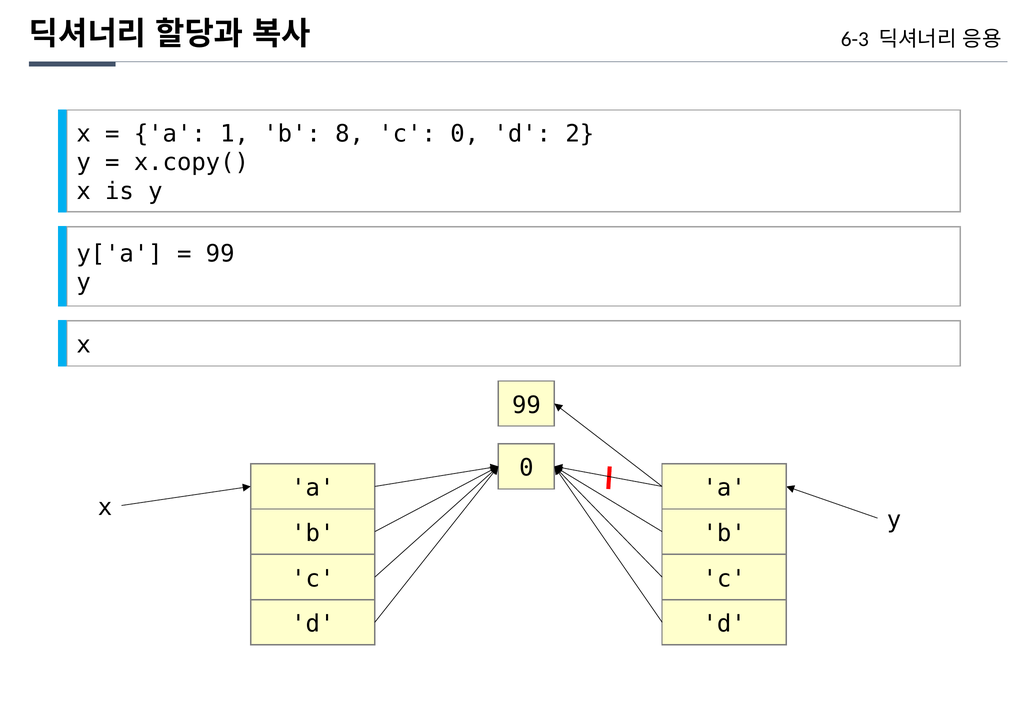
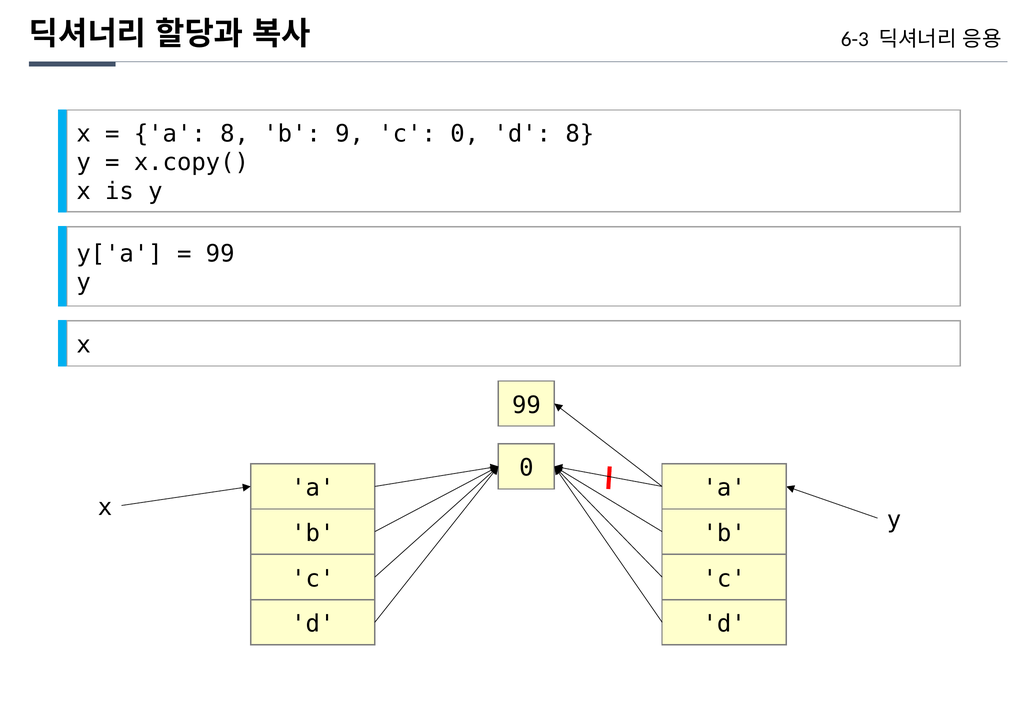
a 1: 1 -> 8
8: 8 -> 9
d 2: 2 -> 8
